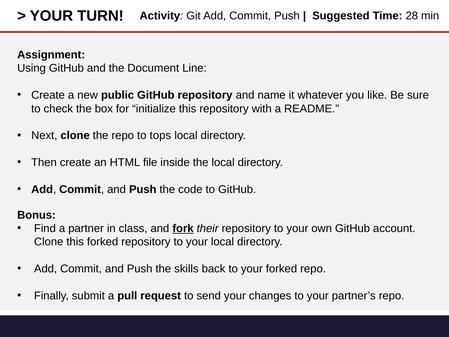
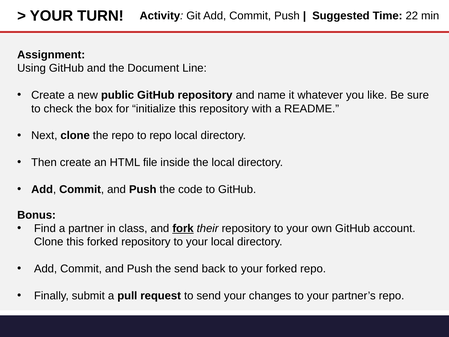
28: 28 -> 22
to tops: tops -> repo
the skills: skills -> send
